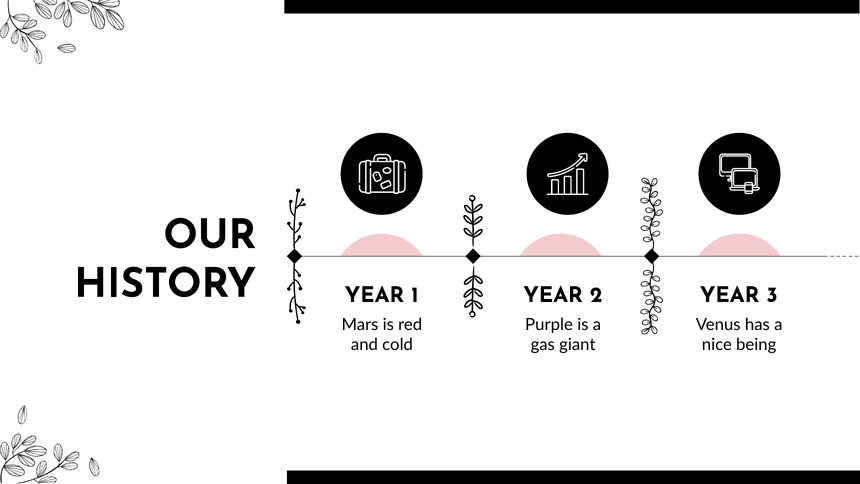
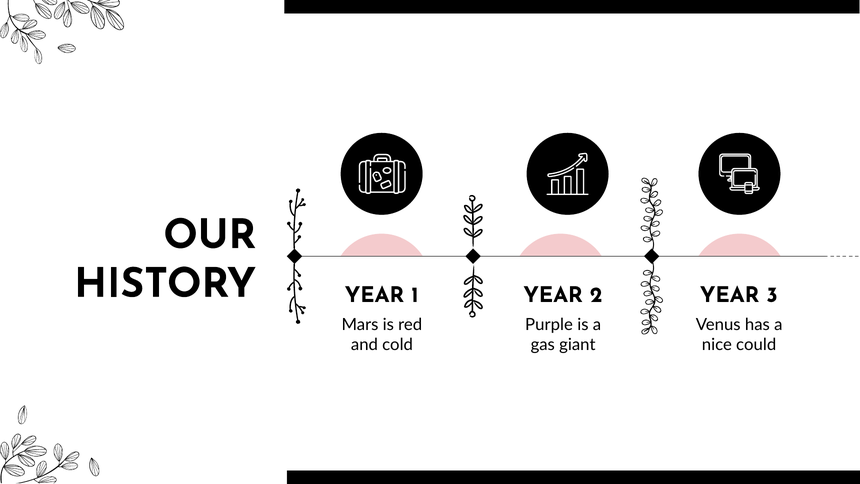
being: being -> could
